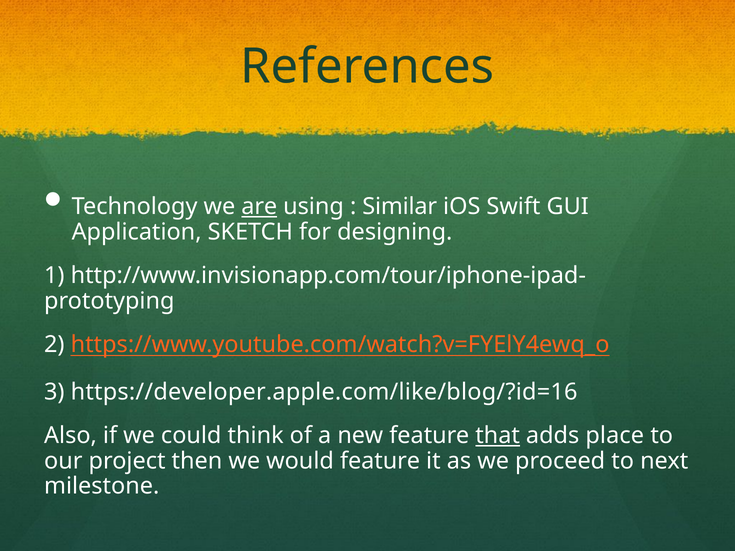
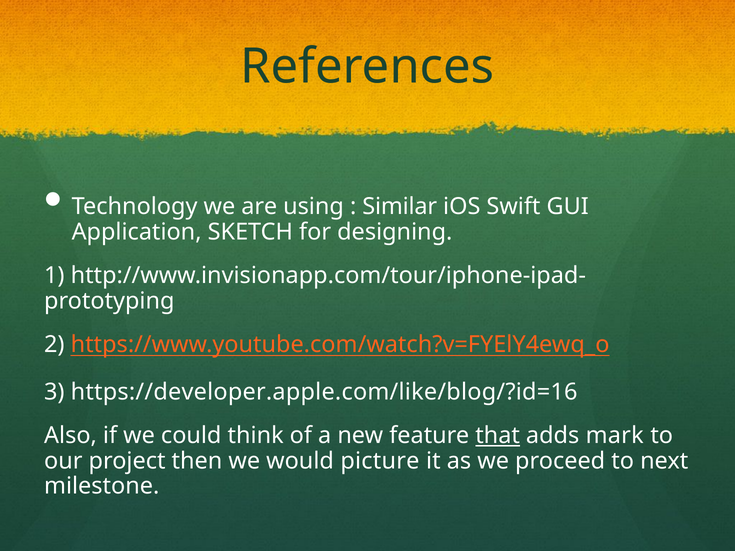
are underline: present -> none
place: place -> mark
would feature: feature -> picture
